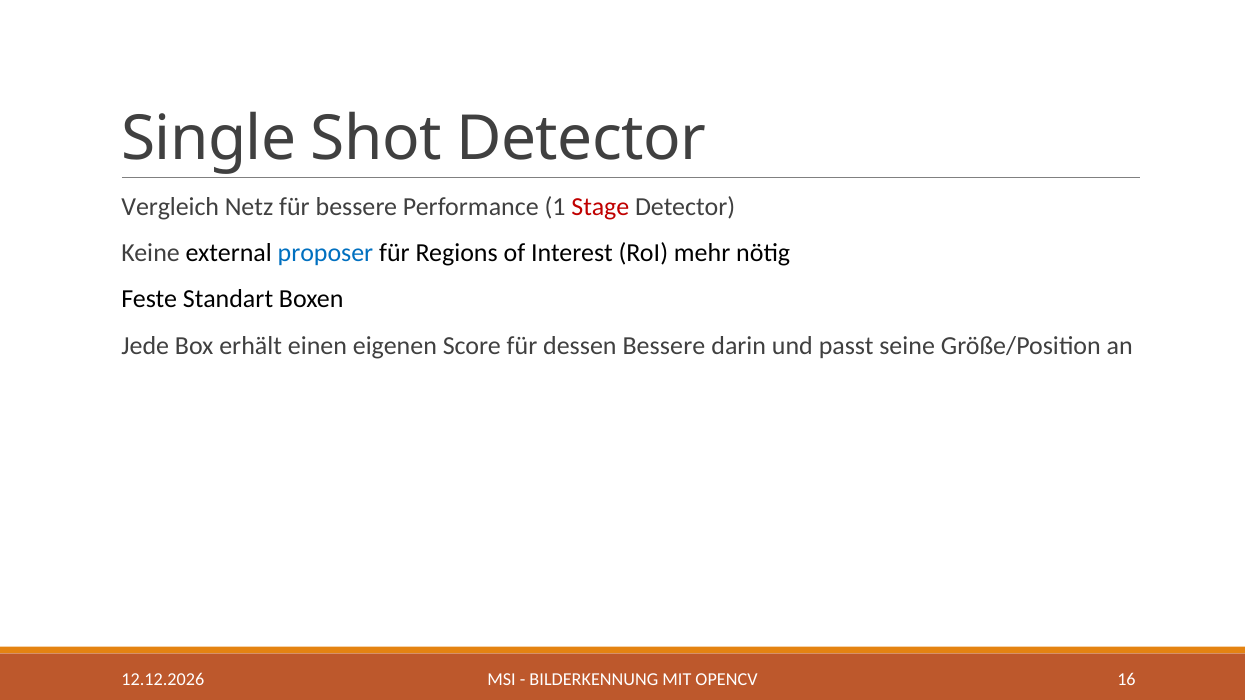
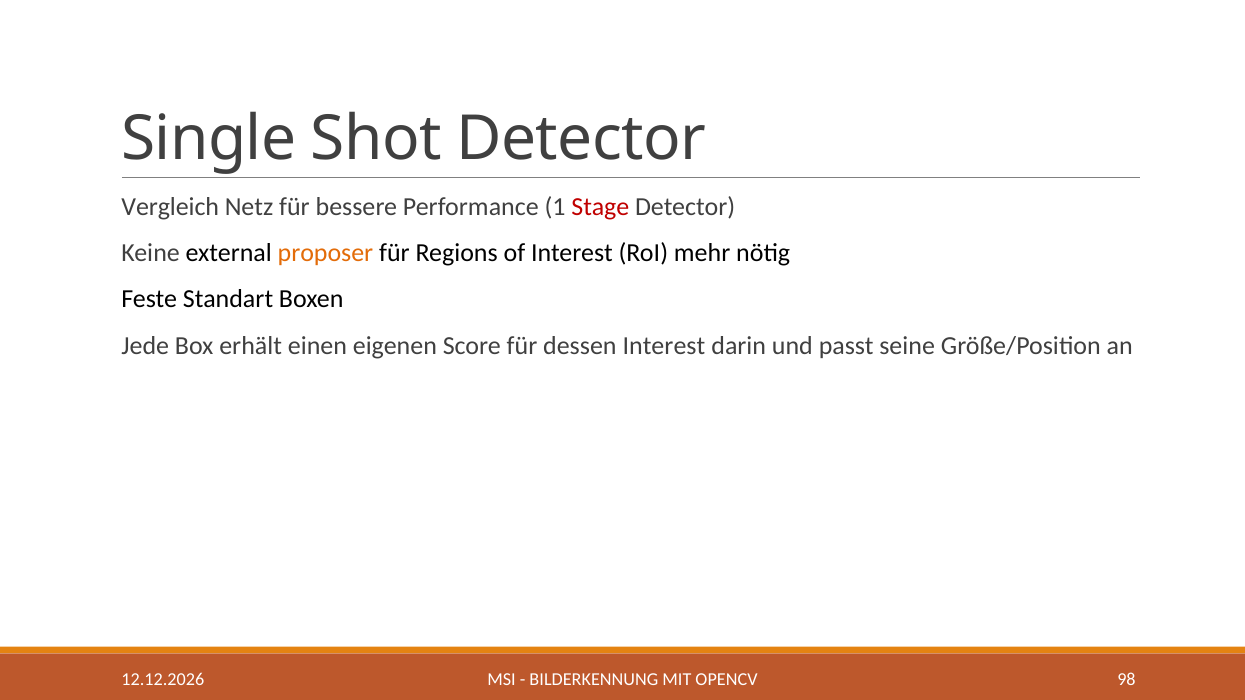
proposer colour: blue -> orange
dessen Bessere: Bessere -> Interest
16: 16 -> 98
